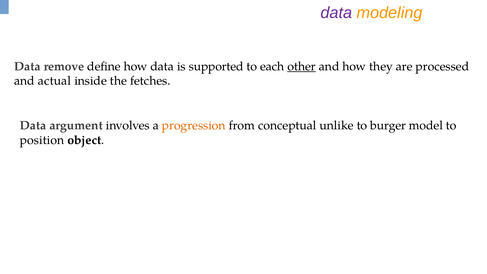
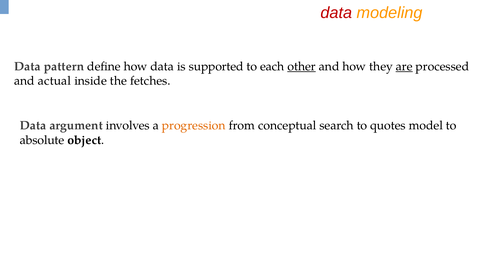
data at (336, 13) colour: purple -> red
remove: remove -> pattern
are underline: none -> present
unlike: unlike -> search
burger: burger -> quotes
position: position -> absolute
